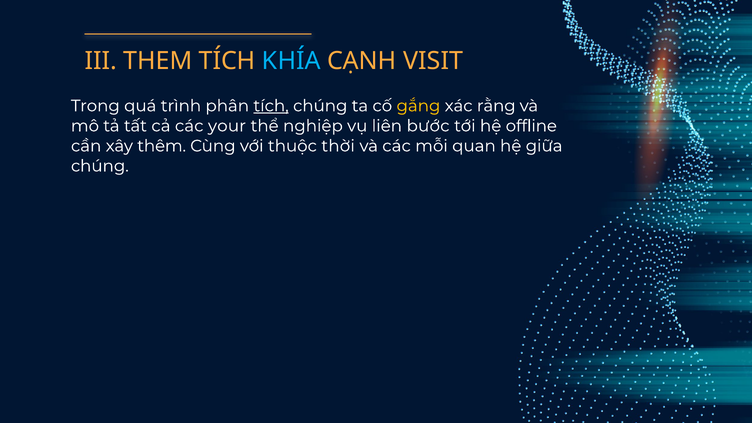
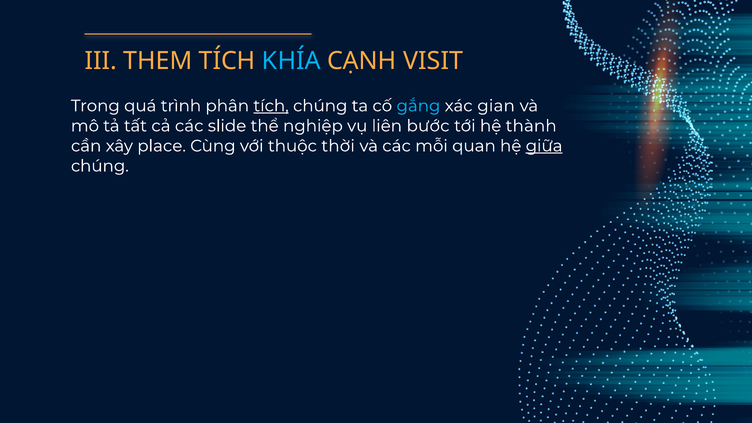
gắng colour: yellow -> light blue
rằng: rằng -> gian
your: your -> slide
offline: offline -> thành
thêm: thêm -> place
giữa underline: none -> present
